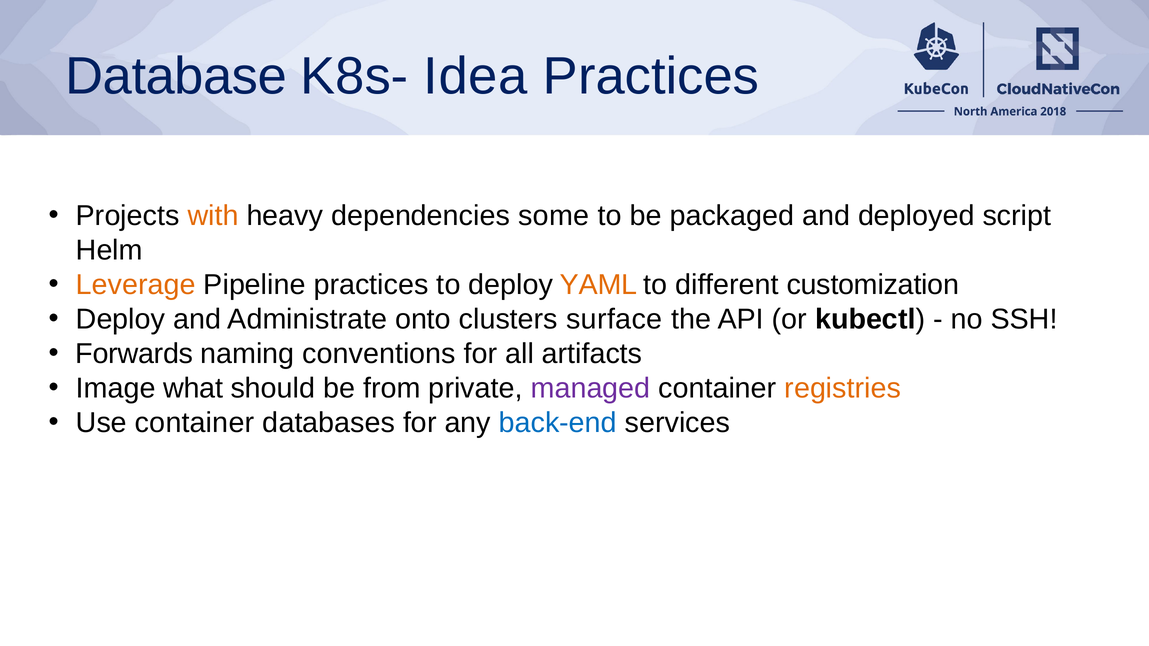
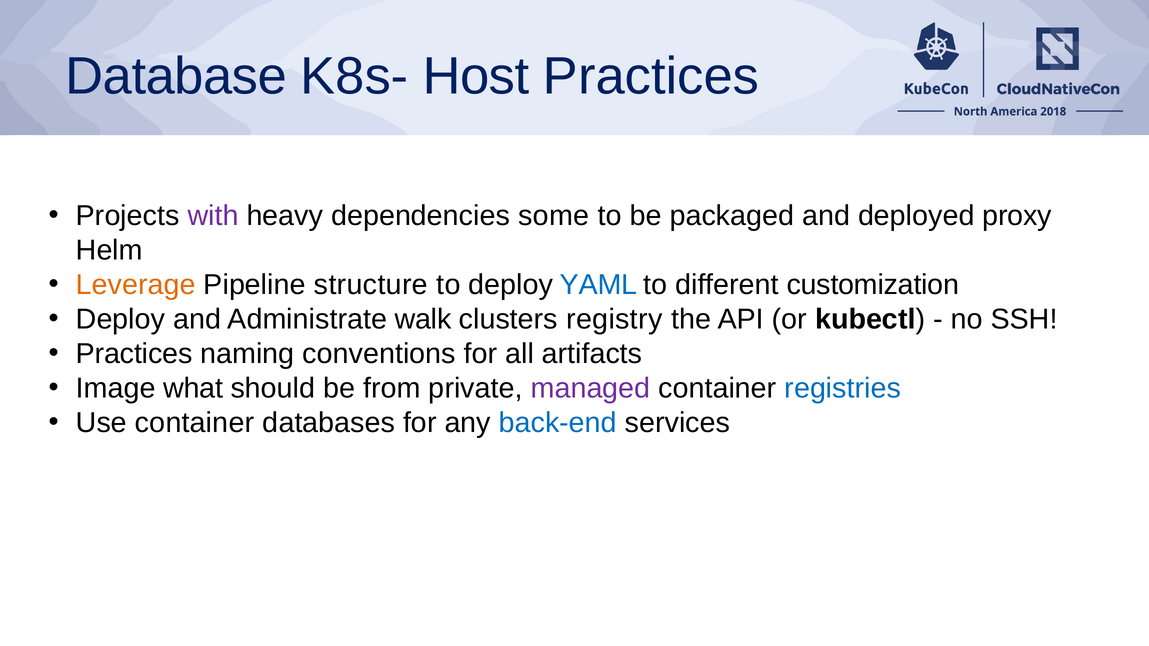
Idea: Idea -> Host
with colour: orange -> purple
script: script -> proxy
Pipeline practices: practices -> structure
YAML colour: orange -> blue
onto: onto -> walk
surface: surface -> registry
Forwards at (134, 354): Forwards -> Practices
registries colour: orange -> blue
